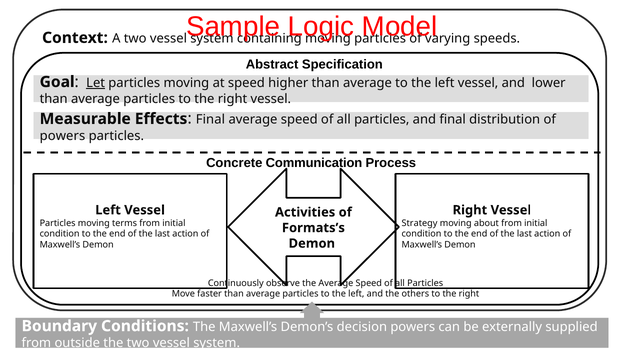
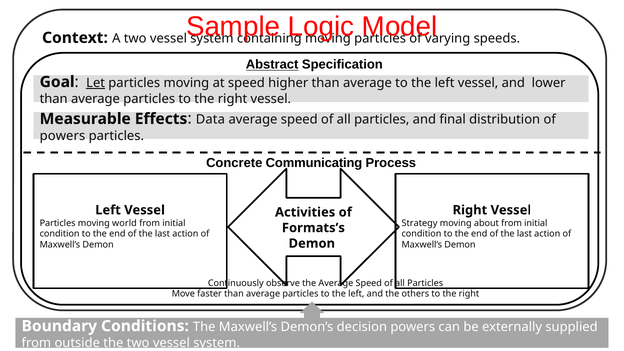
Abstract underline: none -> present
Final at (210, 120): Final -> Data
Communication: Communication -> Communicating
terms: terms -> world
